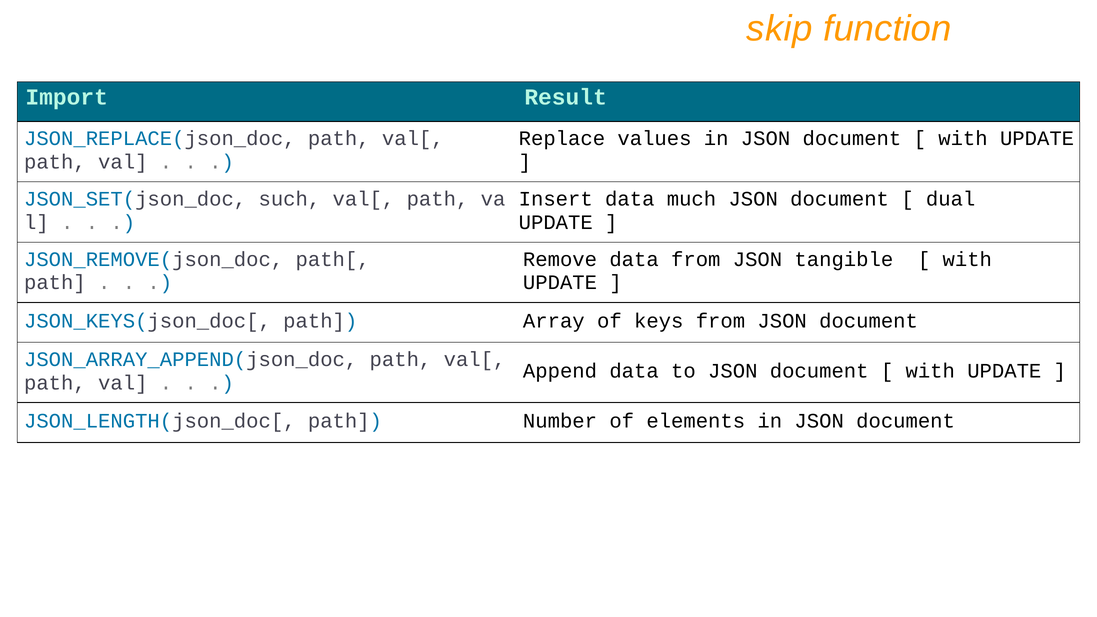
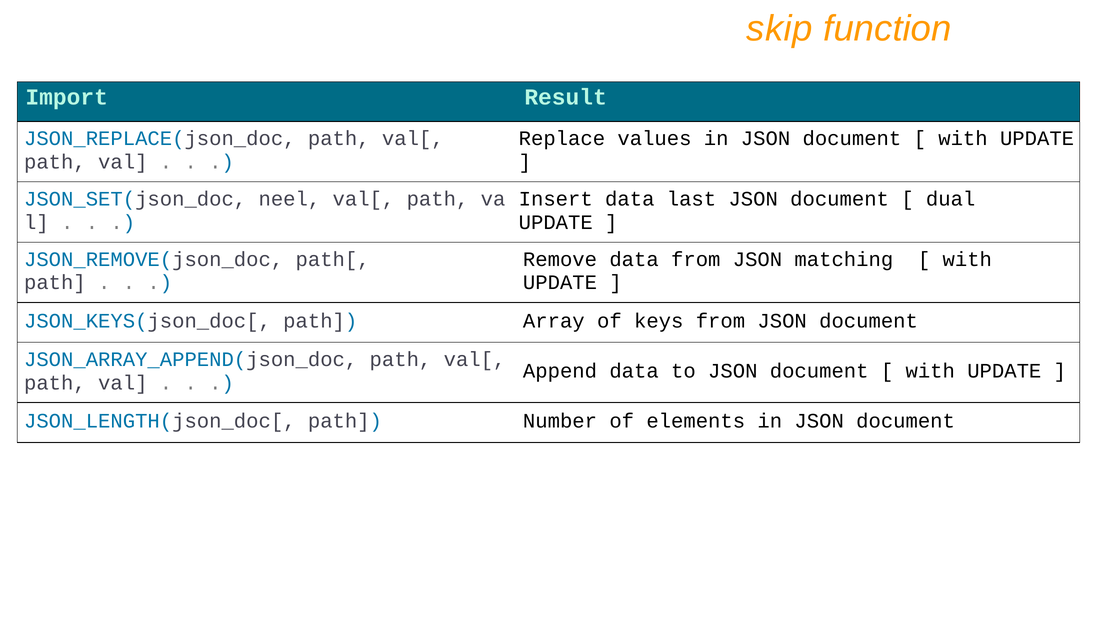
such: such -> neel
much: much -> last
tangible: tangible -> matching
